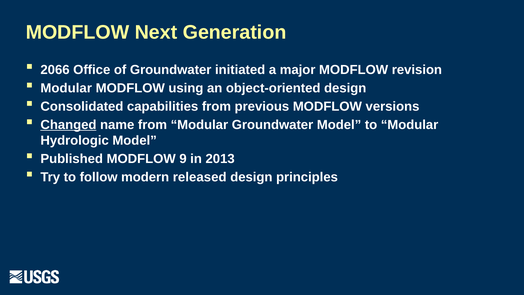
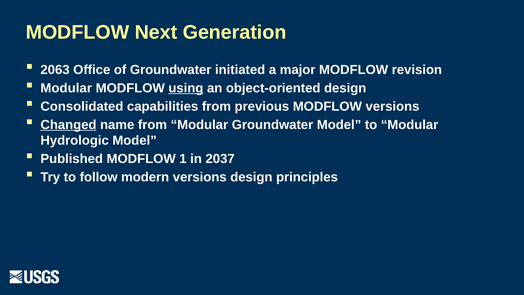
2066: 2066 -> 2063
using underline: none -> present
9: 9 -> 1
2013: 2013 -> 2037
modern released: released -> versions
